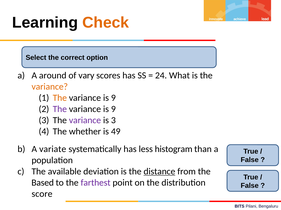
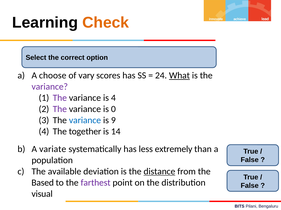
around: around -> choose
What underline: none -> present
variance at (50, 87) colour: orange -> purple
The at (60, 98) colour: orange -> purple
9 at (113, 98): 9 -> 4
9 at (113, 109): 9 -> 0
variance at (85, 121) colour: purple -> blue
is 3: 3 -> 9
whether: whether -> together
49: 49 -> 14
histogram: histogram -> extremely
score: score -> visual
